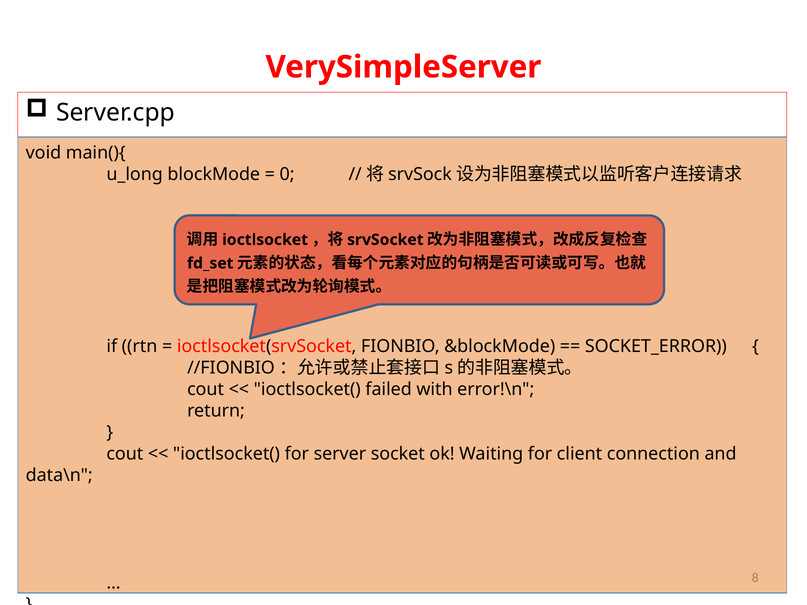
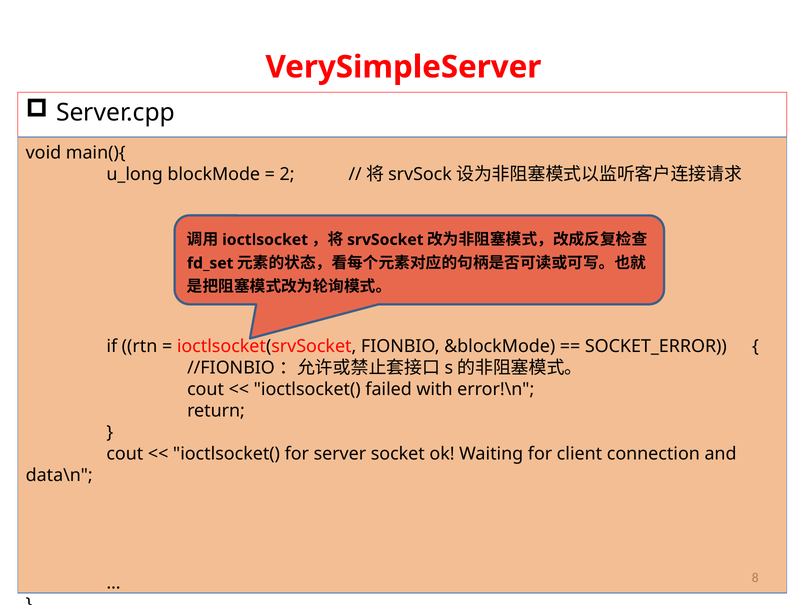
0: 0 -> 2
